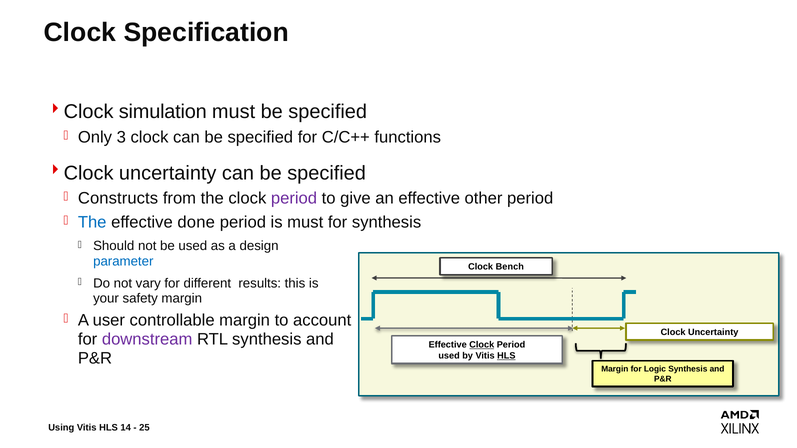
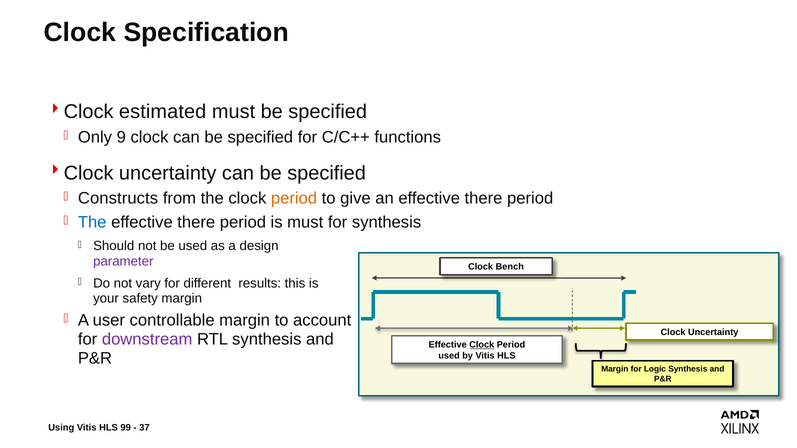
simulation: simulation -> estimated
3: 3 -> 9
period at (294, 198) colour: purple -> orange
an effective other: other -> there
done at (196, 222): done -> there
parameter colour: blue -> purple
HLS at (506, 356) underline: present -> none
14: 14 -> 99
25: 25 -> 37
